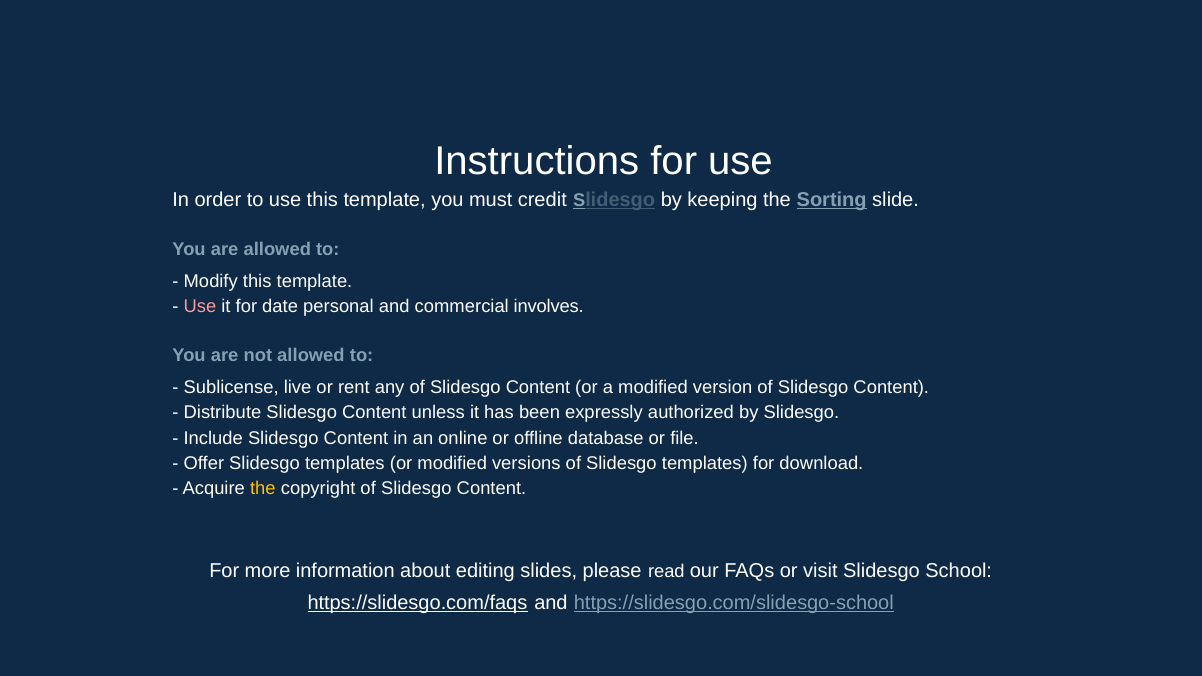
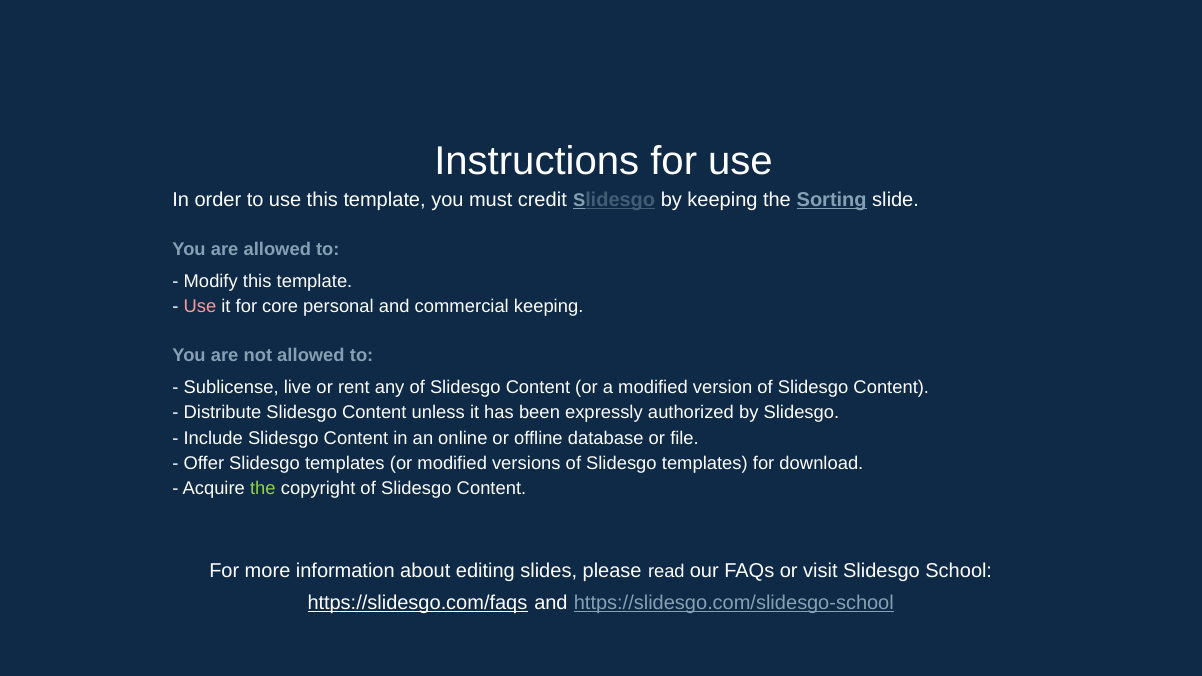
date: date -> core
commercial involves: involves -> keeping
the at (263, 489) colour: yellow -> light green
